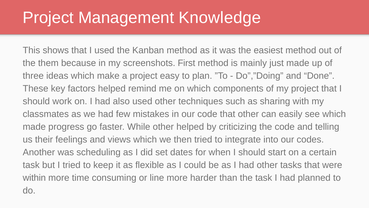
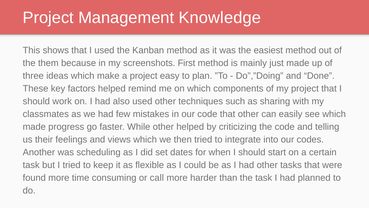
within: within -> found
line: line -> call
